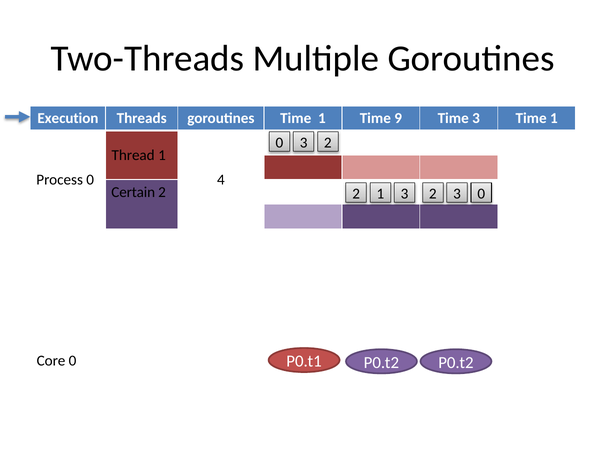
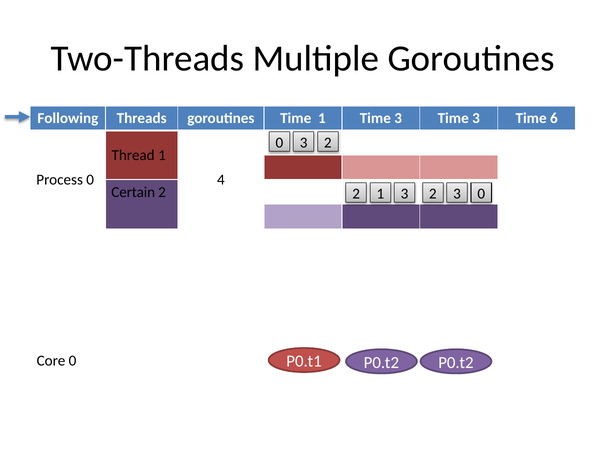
Execution: Execution -> Following
1 Time 9: 9 -> 3
3 Time 1: 1 -> 6
